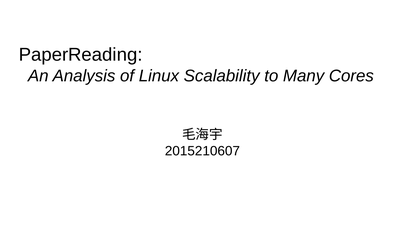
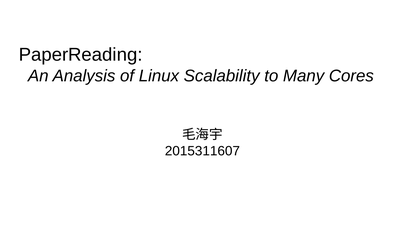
2015210607: 2015210607 -> 2015311607
